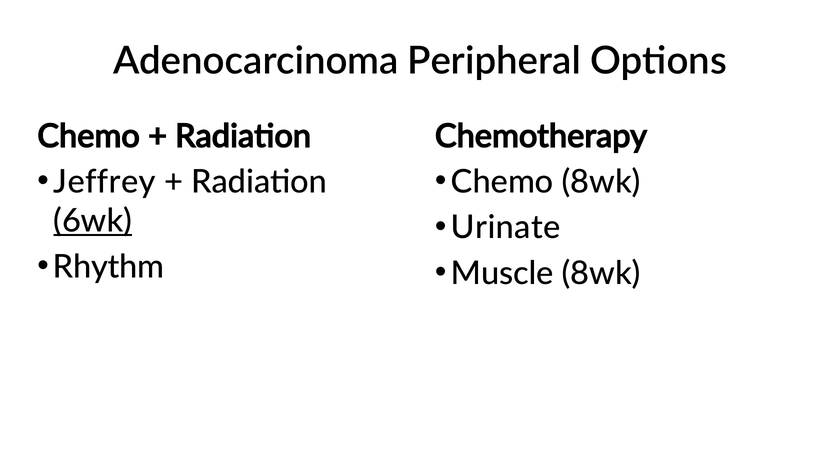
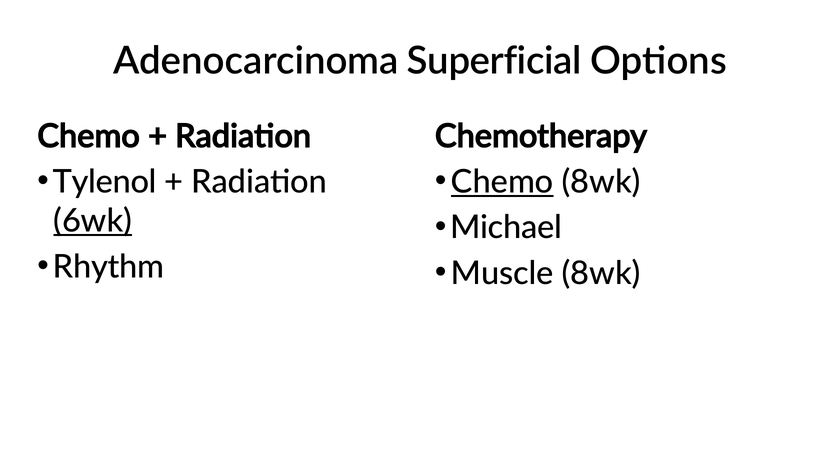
Peripheral: Peripheral -> Superficial
Jeffrey: Jeffrey -> Tylenol
Chemo at (502, 182) underline: none -> present
Urinate: Urinate -> Michael
